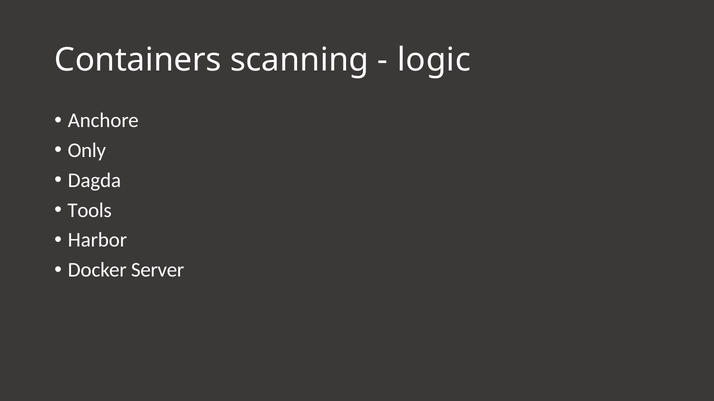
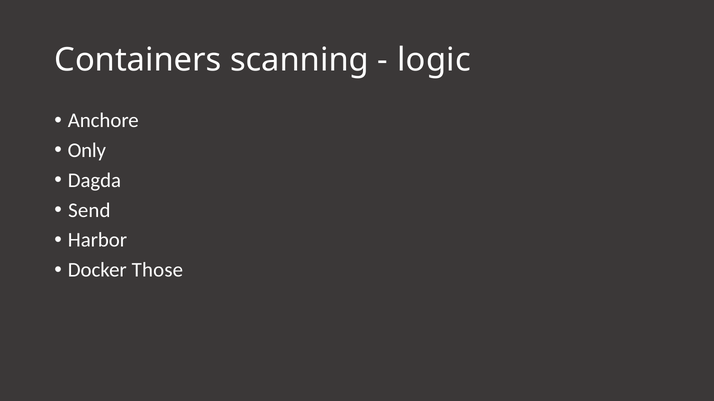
Tools: Tools -> Send
Server: Server -> Those
